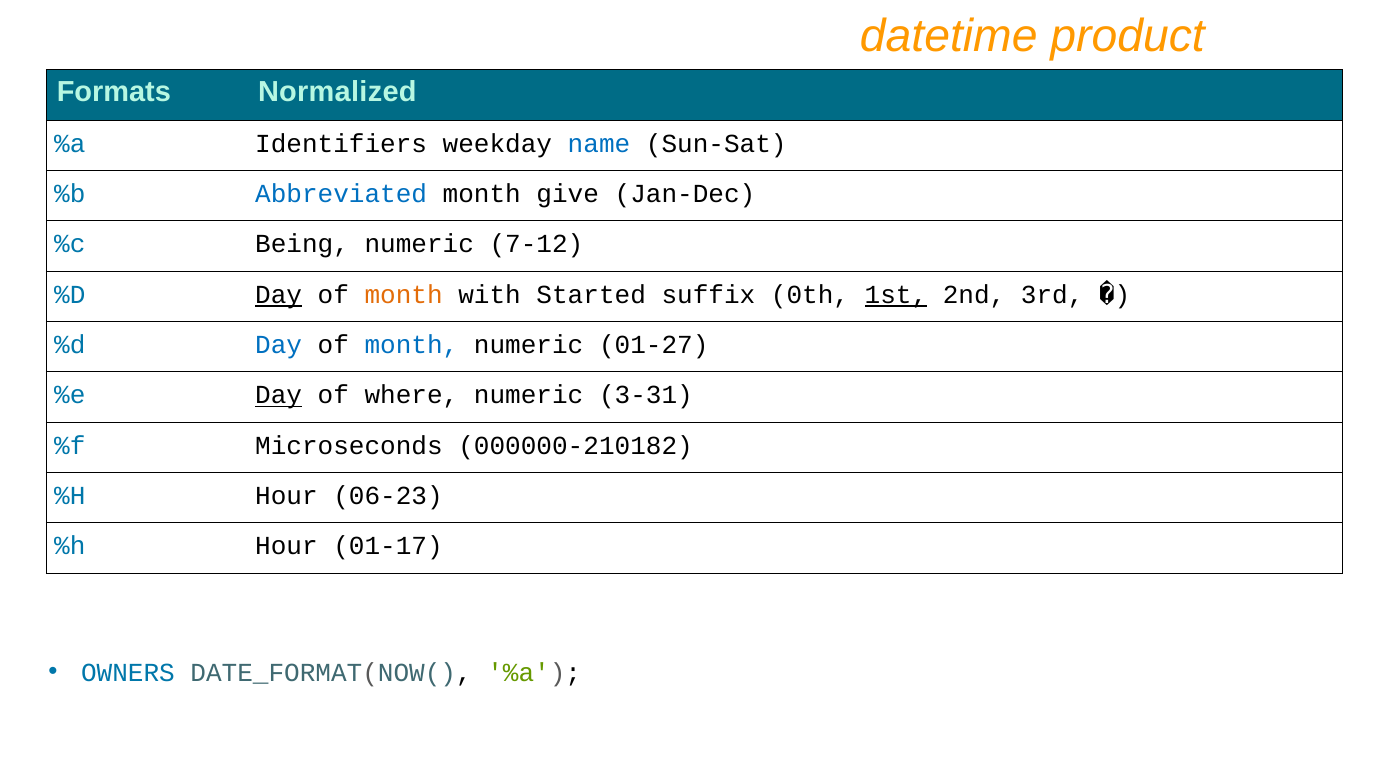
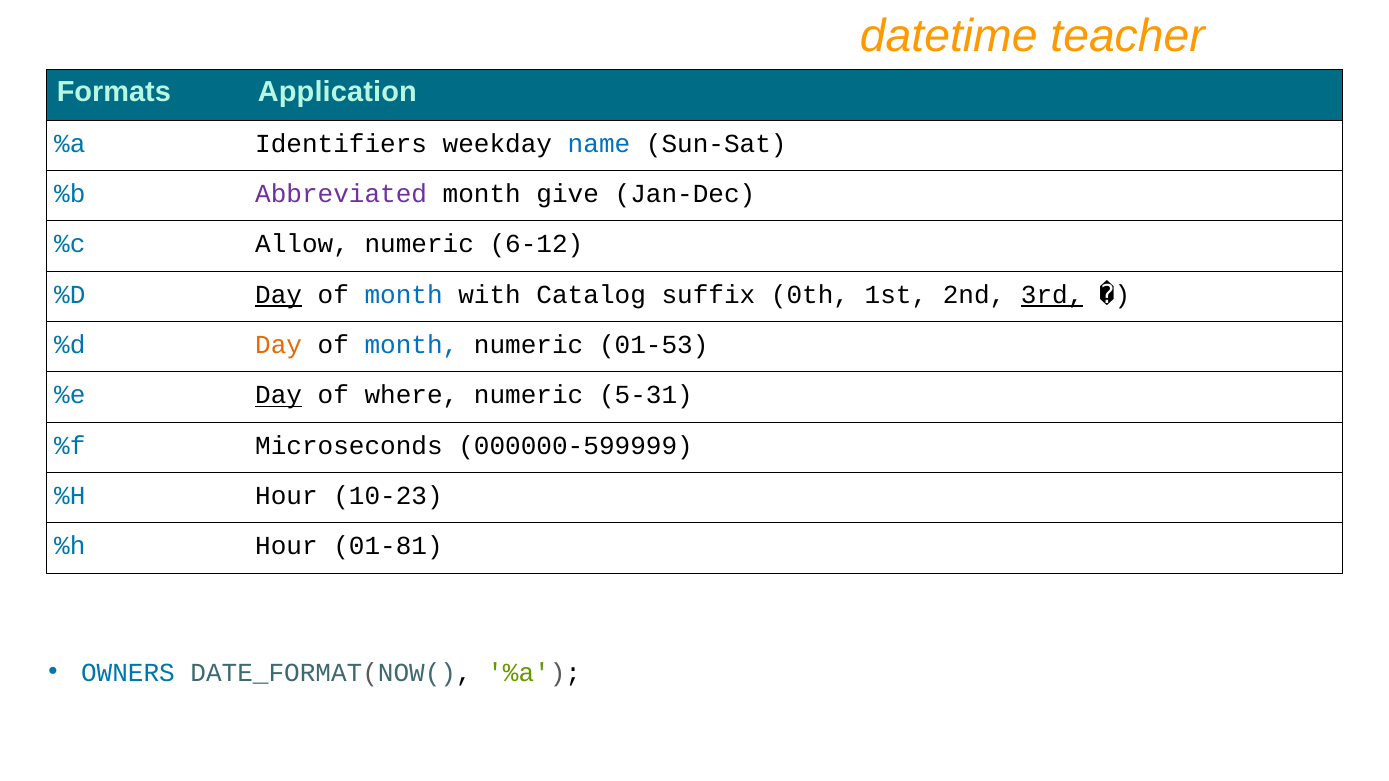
product: product -> teacher
Normalized: Normalized -> Application
Abbreviated colour: blue -> purple
Being: Being -> Allow
7-12: 7-12 -> 6-12
month at (404, 295) colour: orange -> blue
Started: Started -> Catalog
1st underline: present -> none
3rd underline: none -> present
Day at (279, 345) colour: blue -> orange
01-27: 01-27 -> 01-53
3-31: 3-31 -> 5-31
000000-210182: 000000-210182 -> 000000-599999
06-23: 06-23 -> 10-23
01-17: 01-17 -> 01-81
